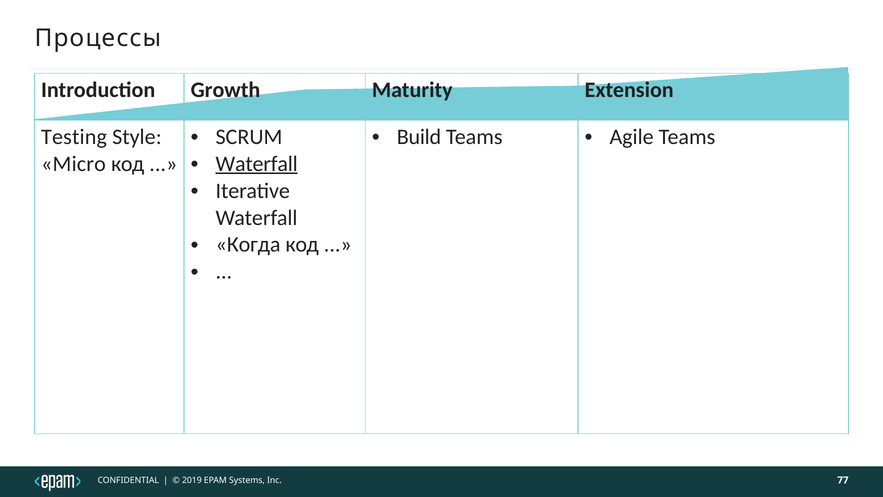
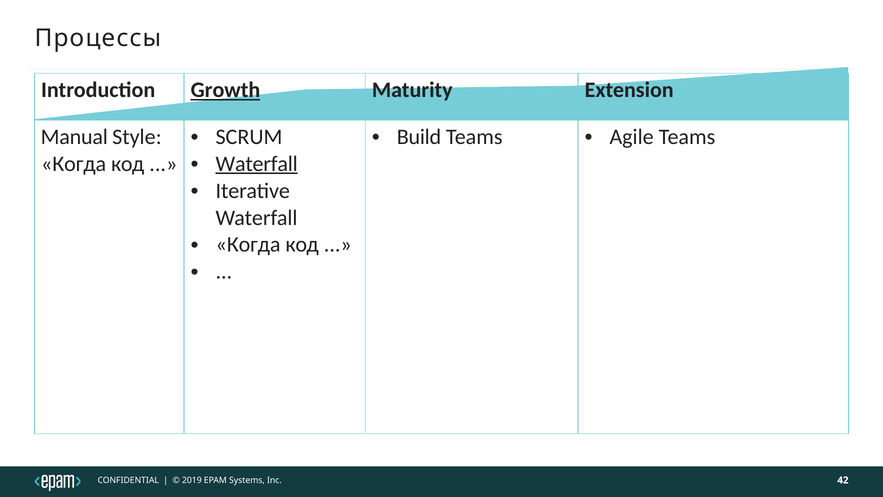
Growth underline: none -> present
Testing: Testing -> Manual
Micro at (73, 164): Micro -> Когда
77: 77 -> 42
